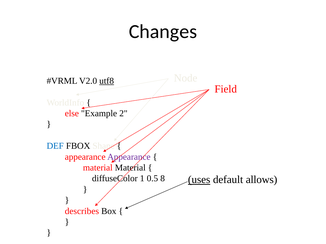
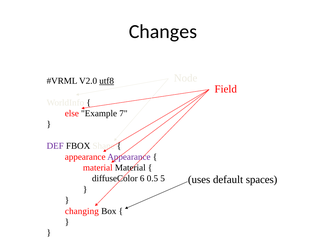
2: 2 -> 7
DEF colour: blue -> purple
1: 1 -> 6
8: 8 -> 5
uses underline: present -> none
allows: allows -> spaces
describes: describes -> changing
